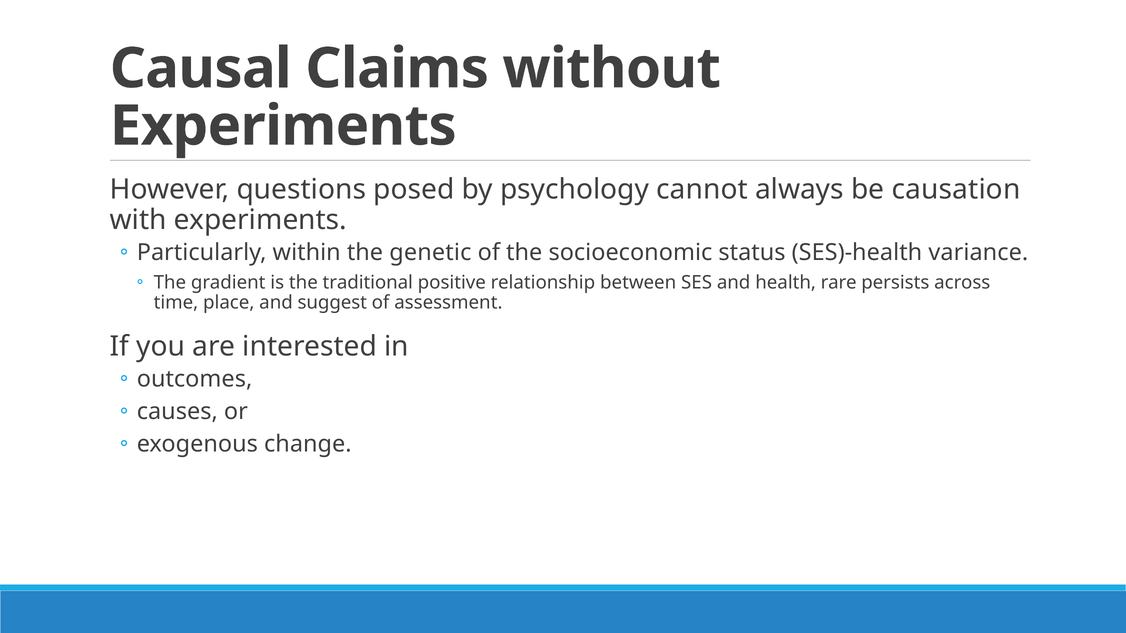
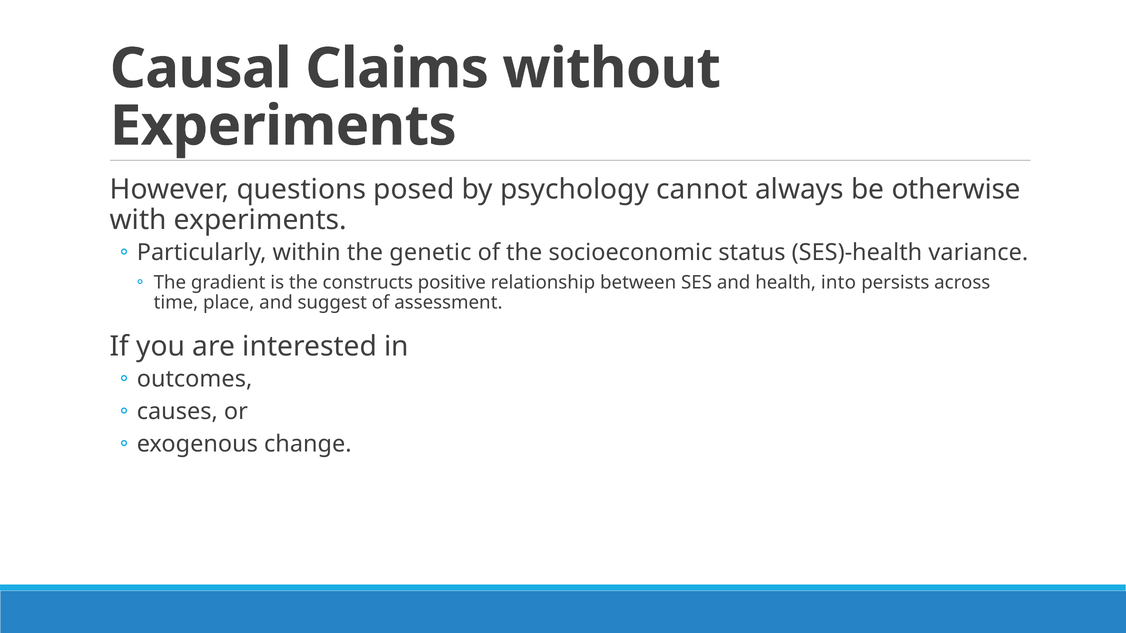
causation: causation -> otherwise
traditional: traditional -> constructs
rare: rare -> into
